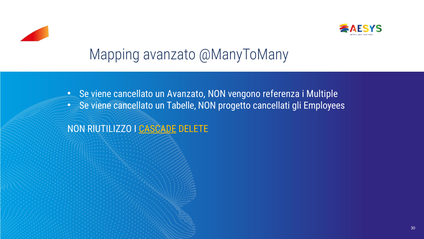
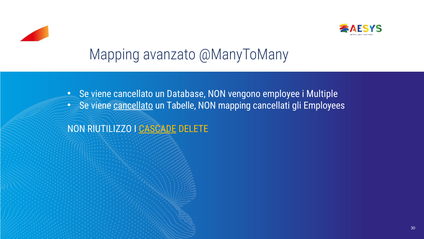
un Avanzato: Avanzato -> Database
referenza: referenza -> employee
cancellato at (133, 105) underline: none -> present
NON progetto: progetto -> mapping
